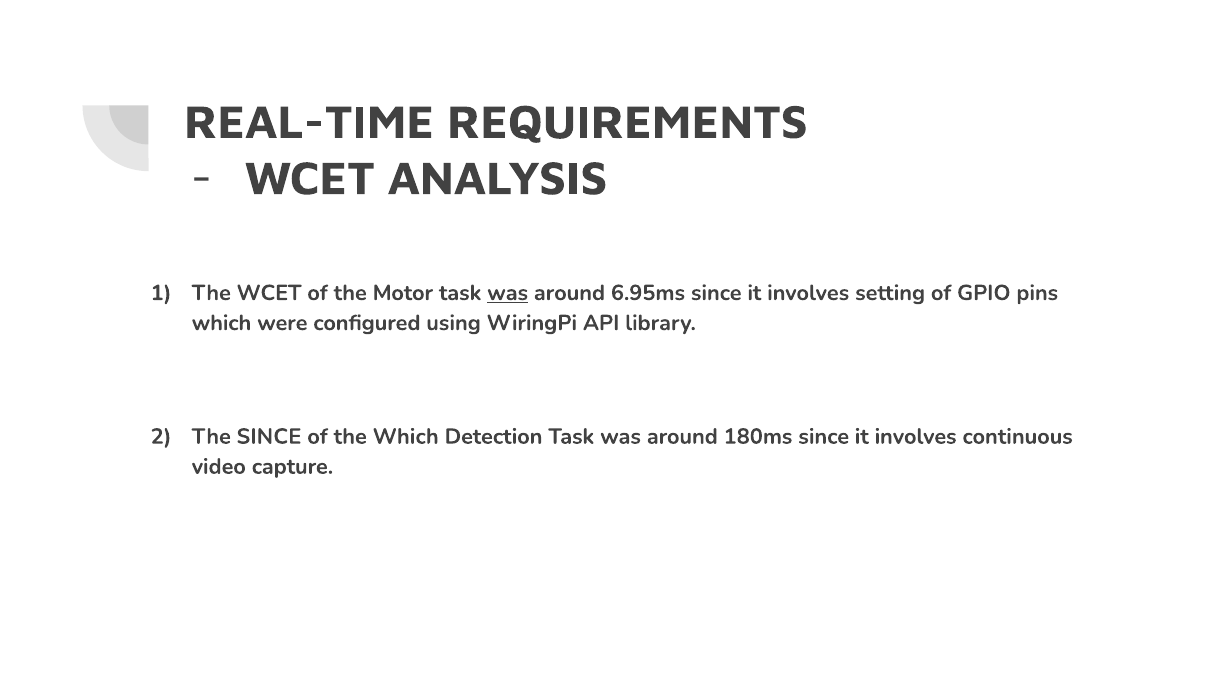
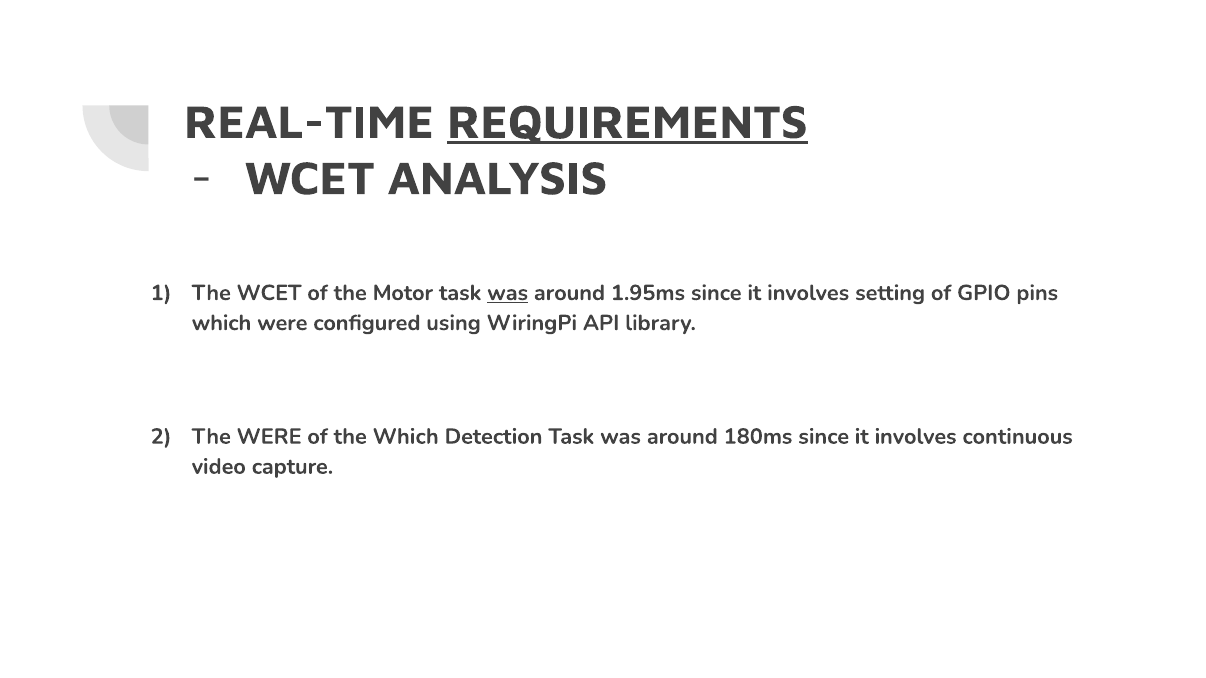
REQUIREMENTS underline: none -> present
6.95ms: 6.95ms -> 1.95ms
The SINCE: SINCE -> WERE
